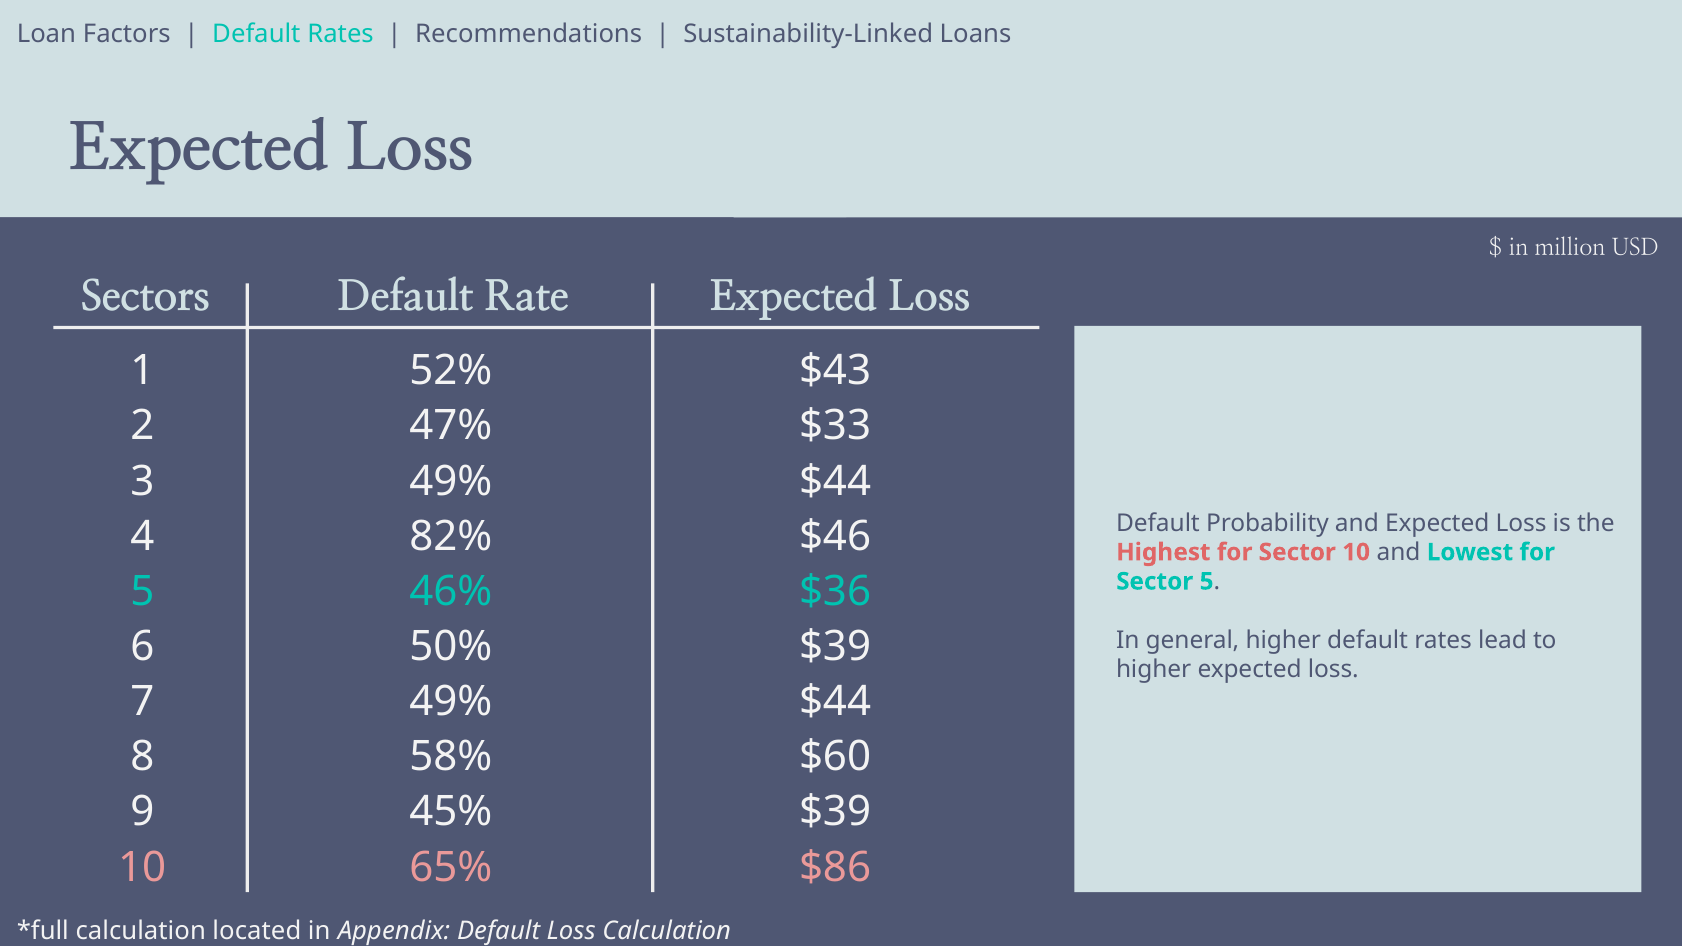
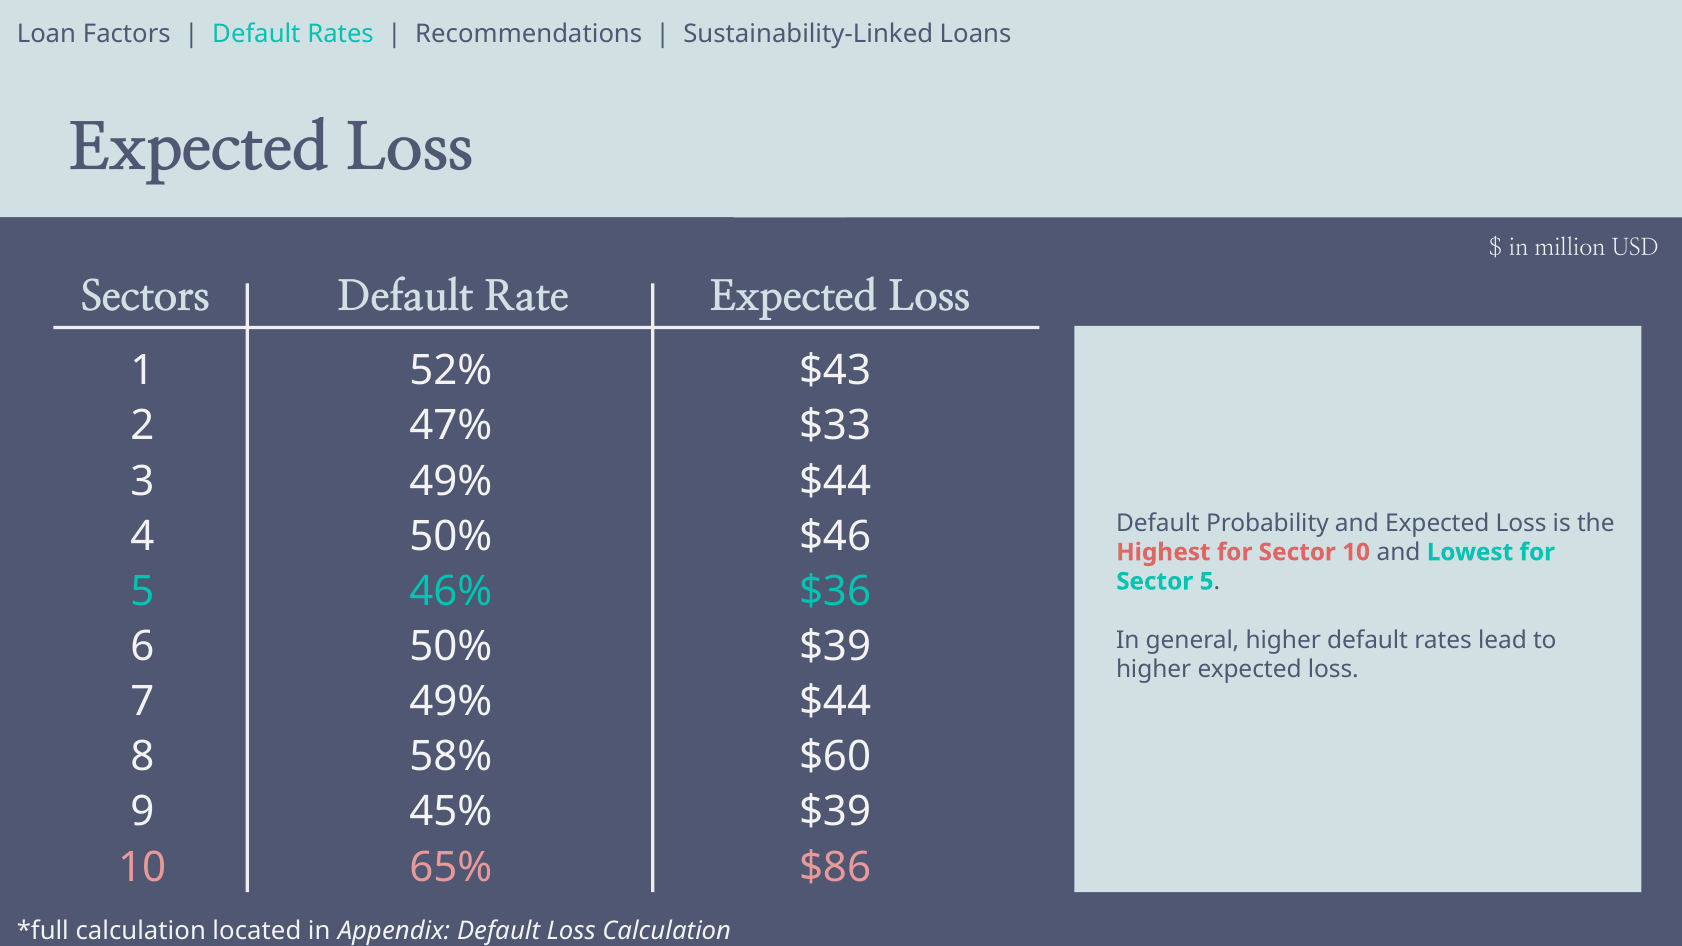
82% at (451, 536): 82% -> 50%
